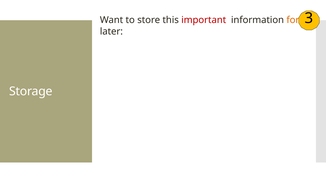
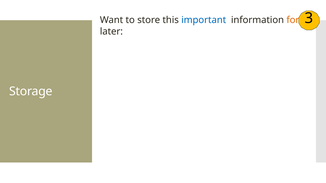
important colour: red -> blue
